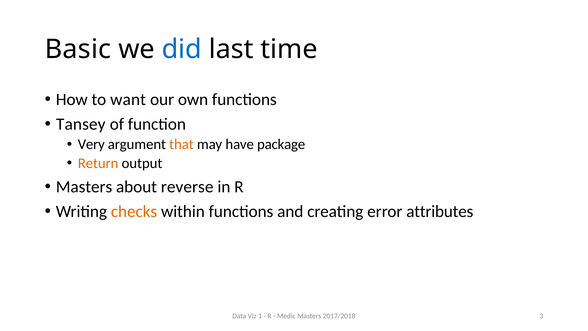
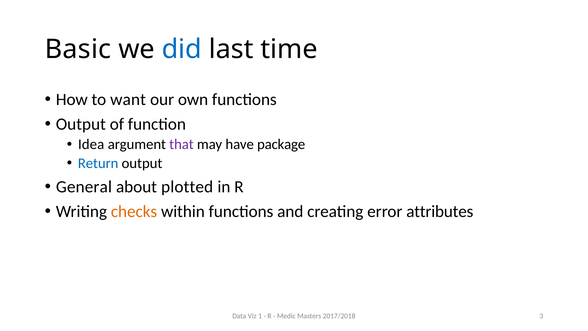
Tansey at (81, 124): Tansey -> Output
Very: Very -> Idea
that colour: orange -> purple
Return colour: orange -> blue
Masters at (84, 187): Masters -> General
reverse: reverse -> plotted
